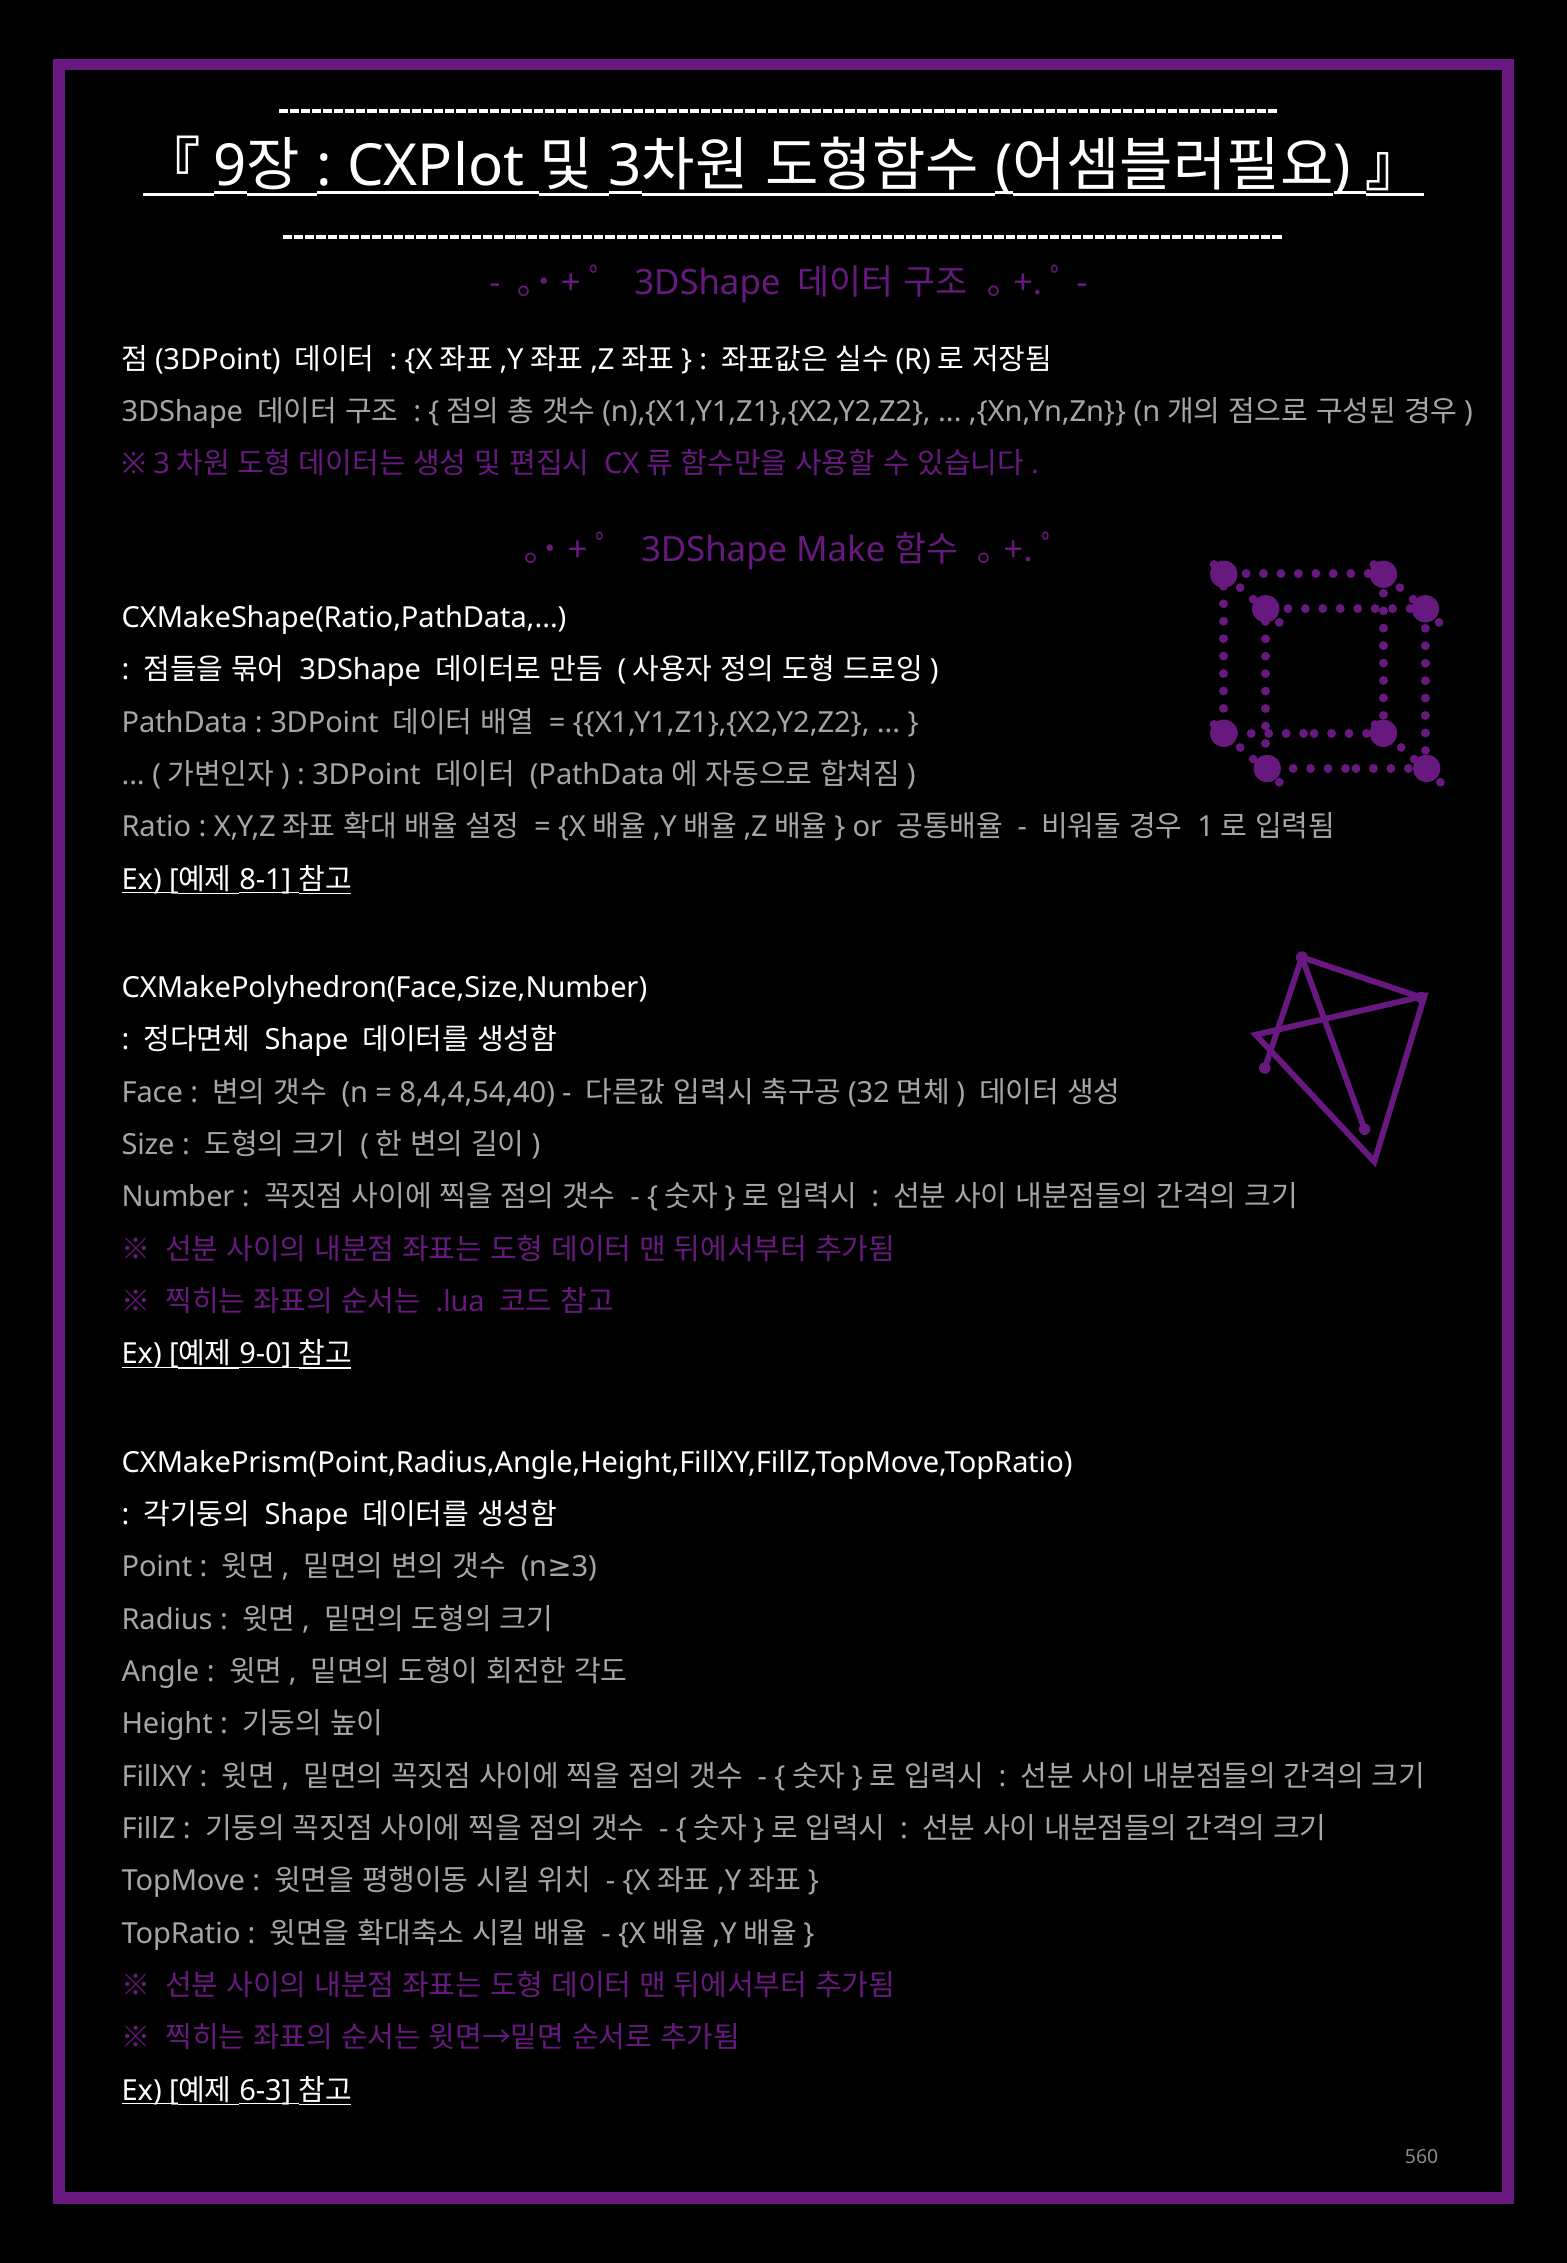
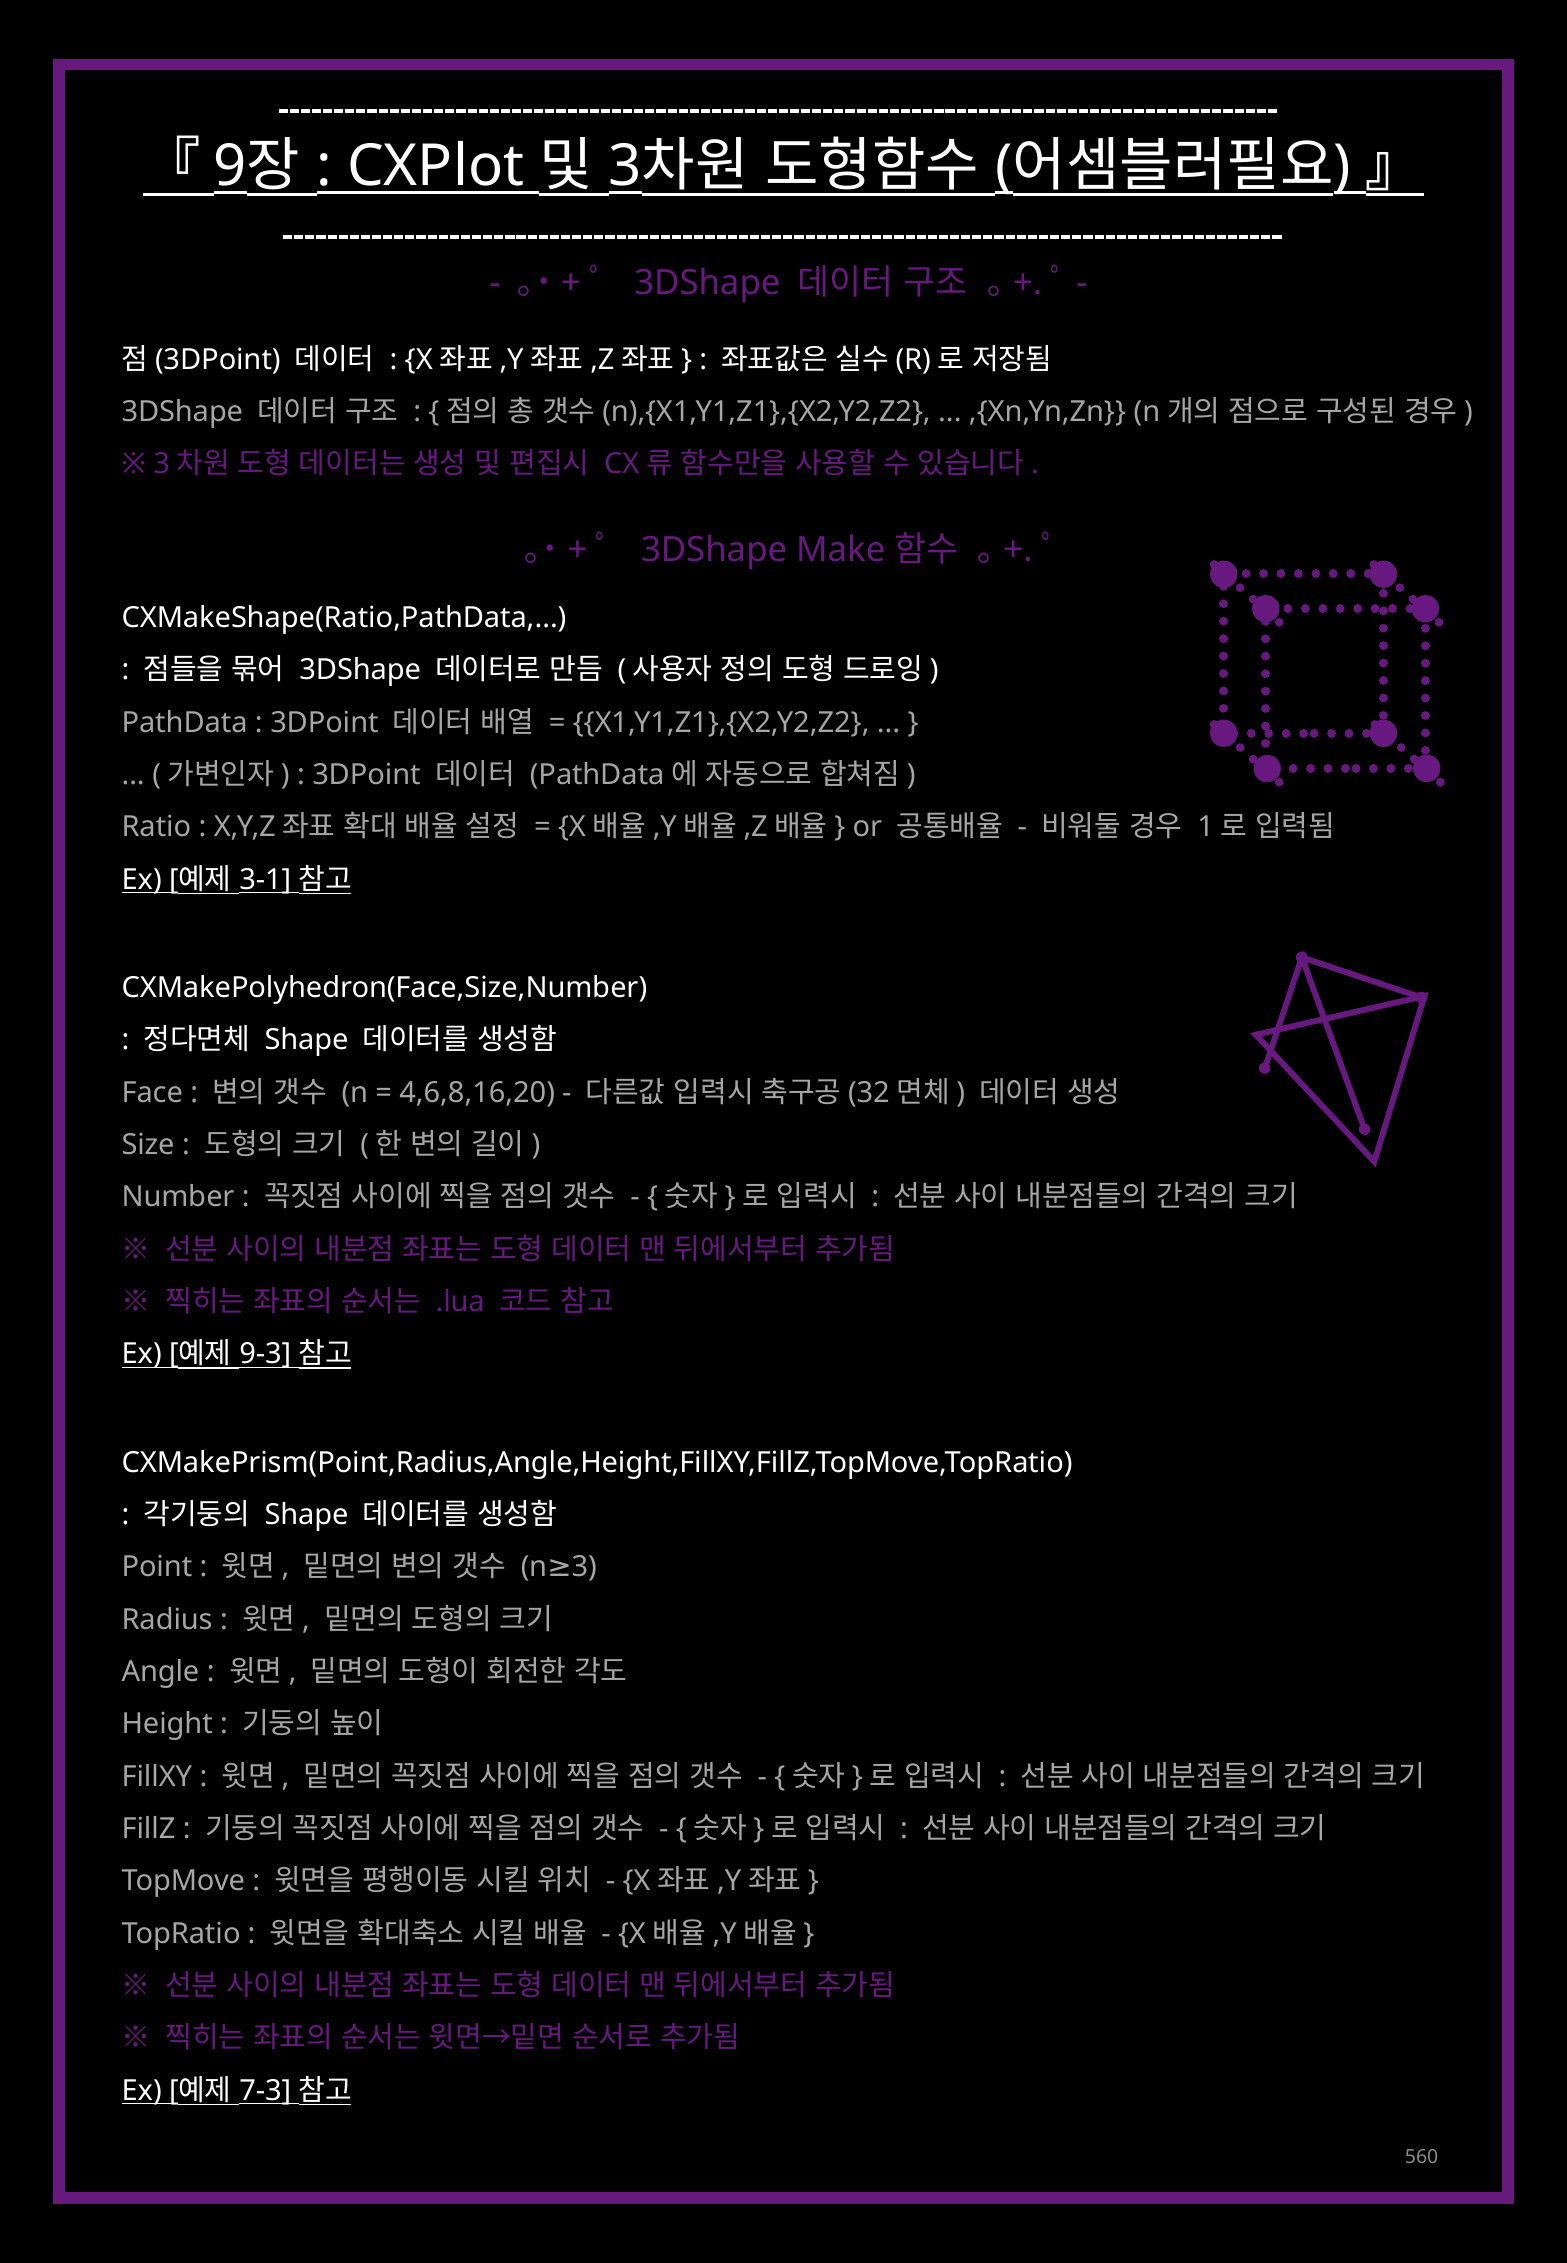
8-1: 8-1 -> 3-1
8,4,4,54,40: 8,4,4,54,40 -> 4,6,8,16,20
9-0: 9-0 -> 9-3
6-3: 6-3 -> 7-3
